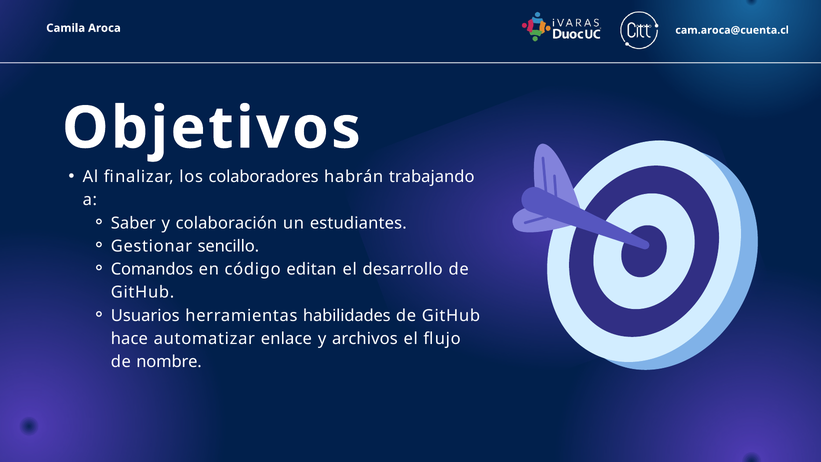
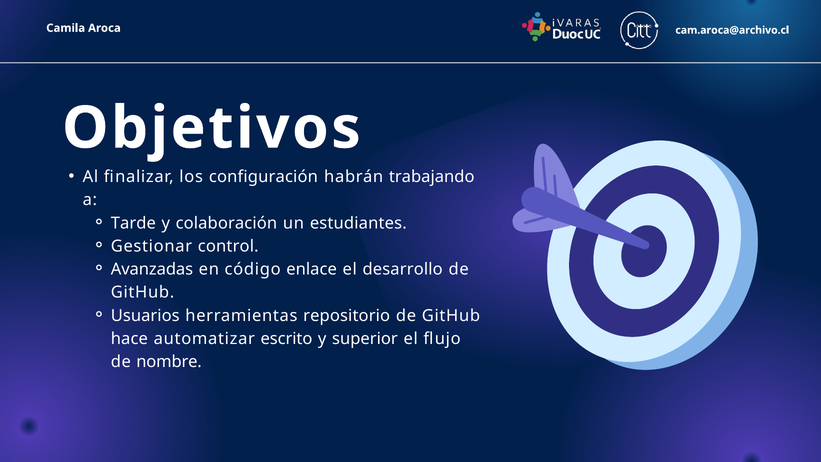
cam.aroca@cuenta.cl: cam.aroca@cuenta.cl -> cam.aroca@archivo.cl
colaboradores: colaboradores -> configuración
Saber: Saber -> Tarde
sencillo: sencillo -> control
Comandos: Comandos -> Avanzadas
editan: editan -> enlace
habilidades: habilidades -> repositorio
enlace: enlace -> escrito
archivos: archivos -> superior
